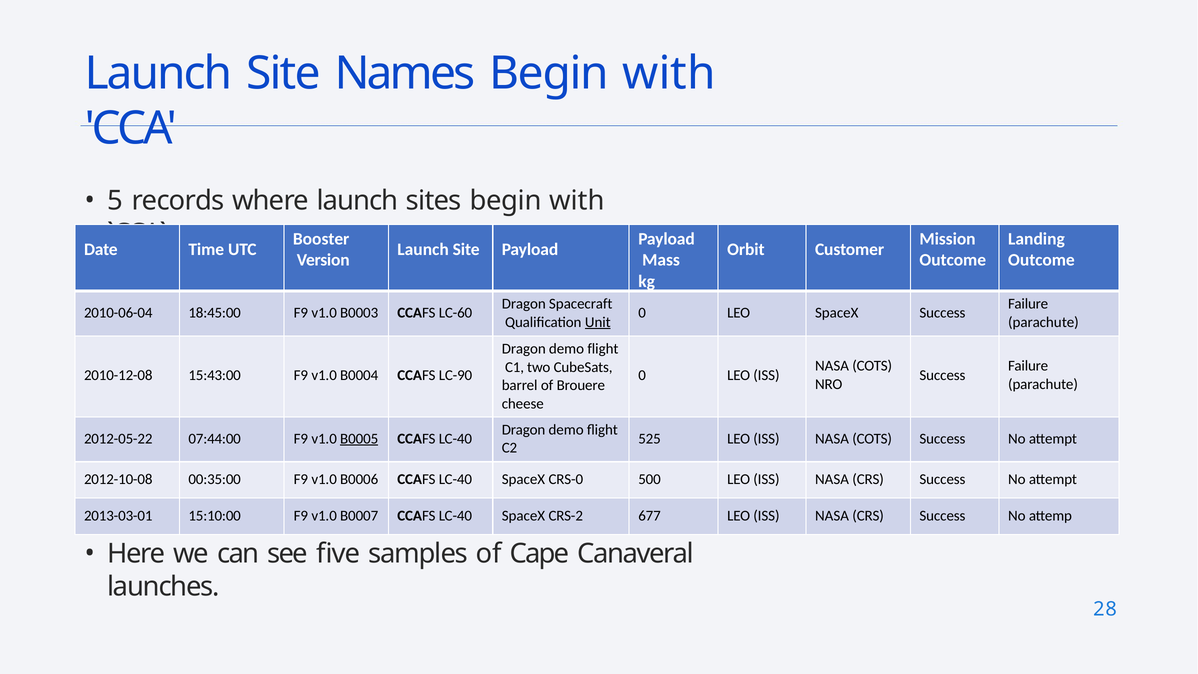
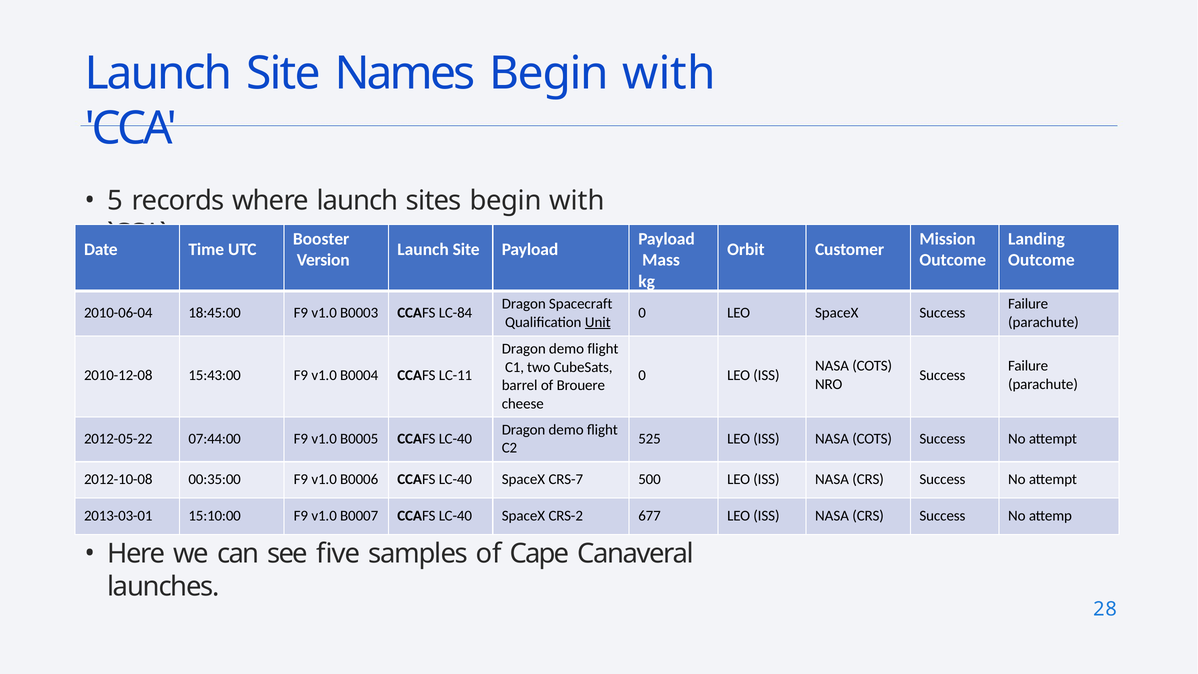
LC-60: LC-60 -> LC-84
LC-90: LC-90 -> LC-11
B0005 underline: present -> none
CRS-0: CRS-0 -> CRS-7
